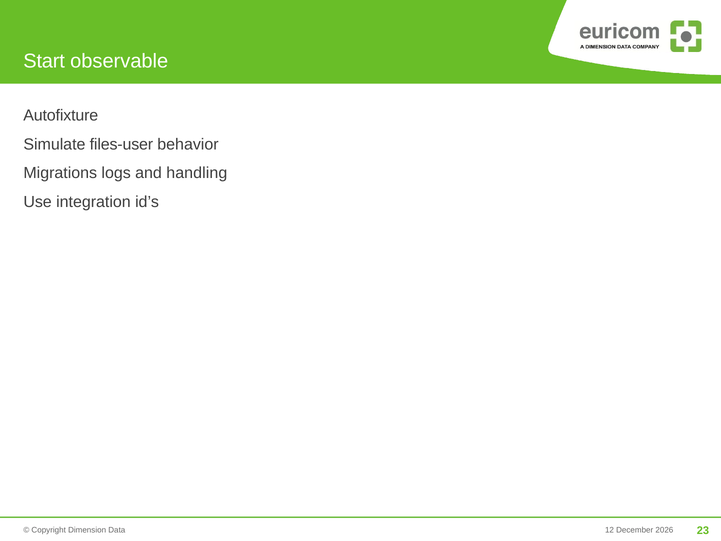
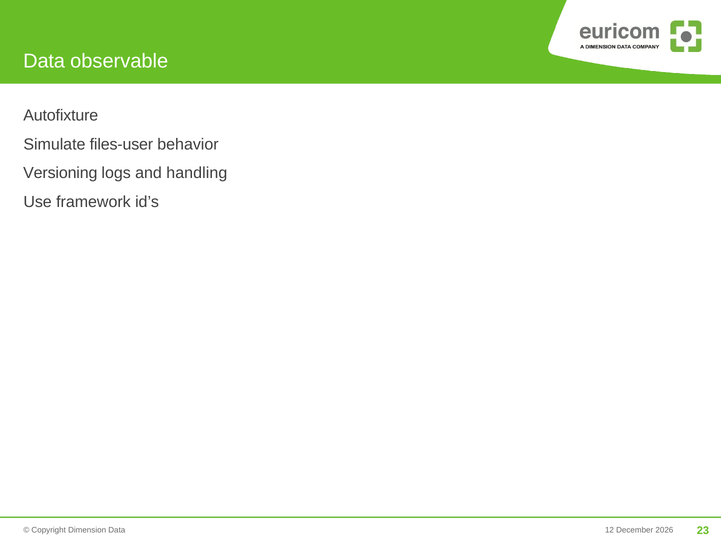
Start at (44, 61): Start -> Data
Migrations: Migrations -> Versioning
integration: integration -> framework
